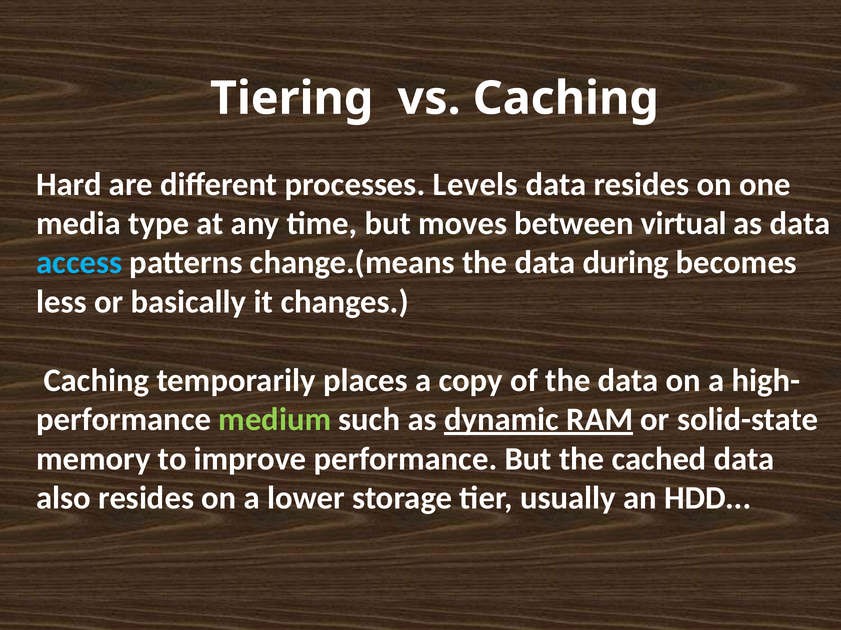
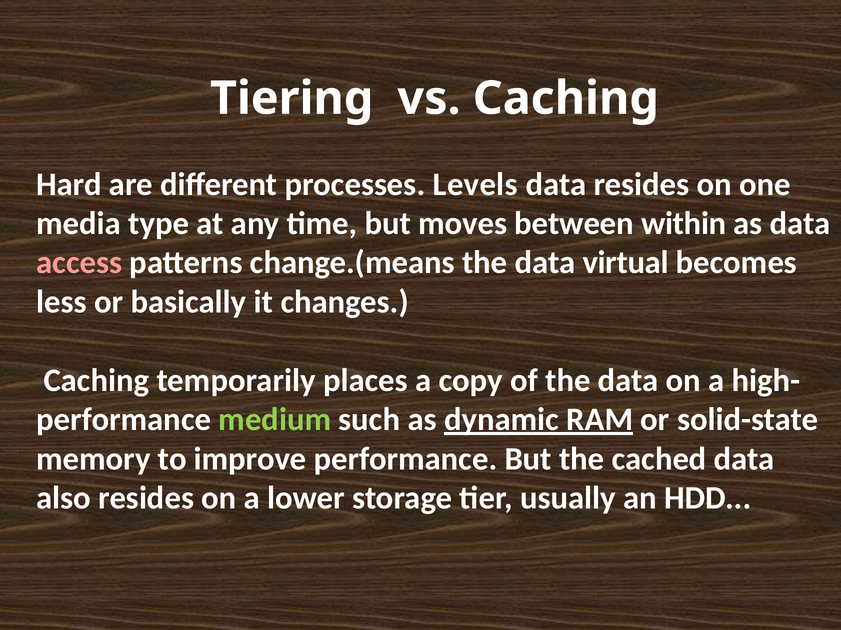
virtual: virtual -> within
access colour: light blue -> pink
during: during -> virtual
